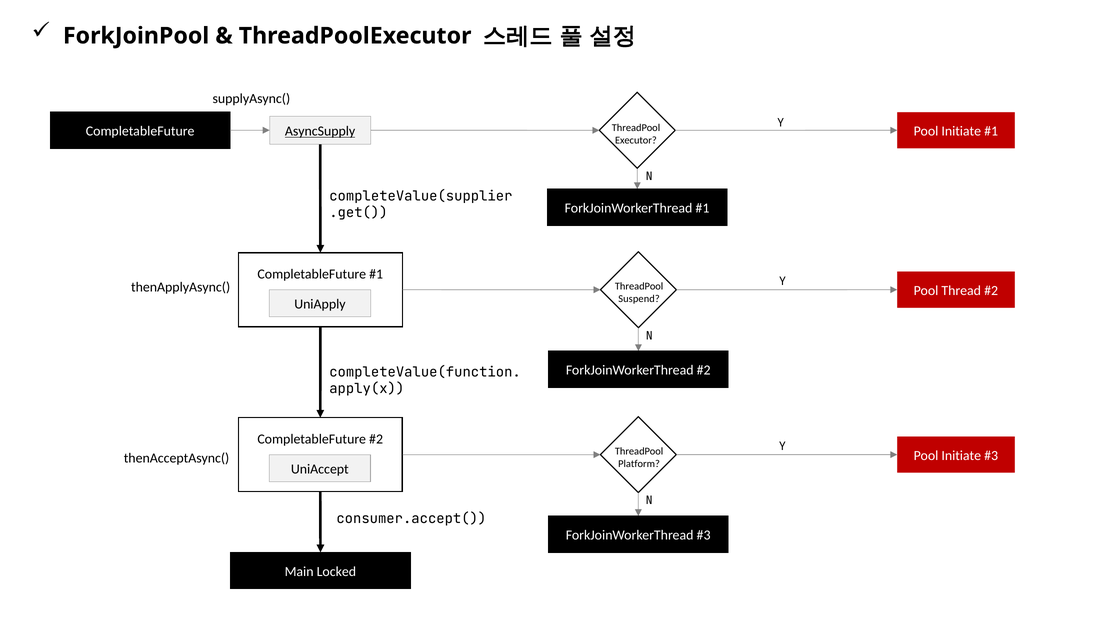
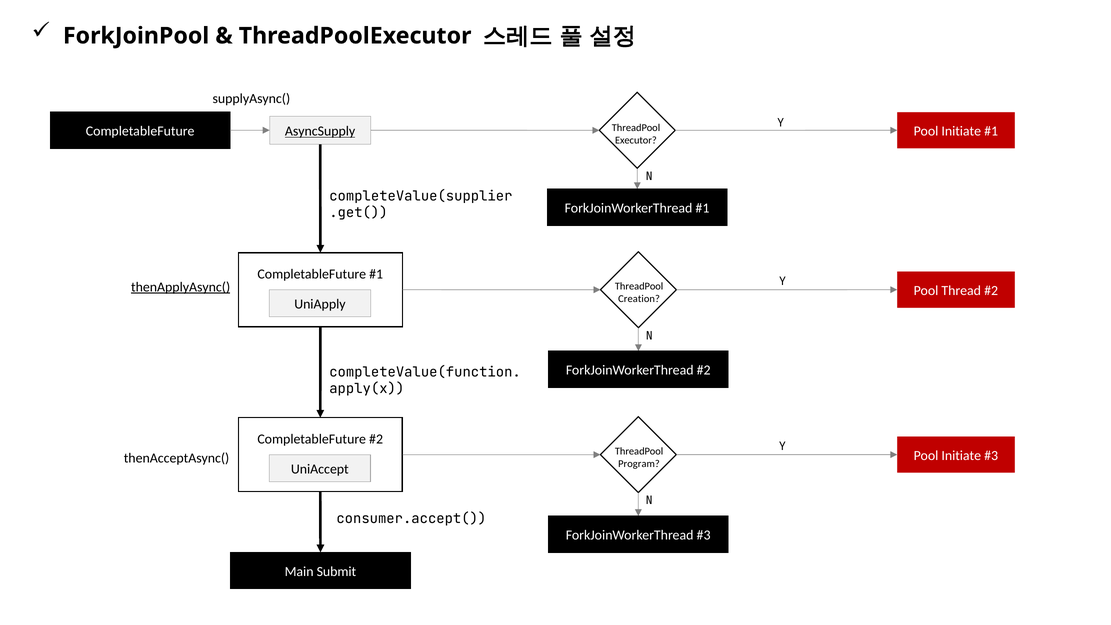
thenApplyAsync( underline: none -> present
Suspend: Suspend -> Creation
Platform: Platform -> Program
Locked: Locked -> Submit
